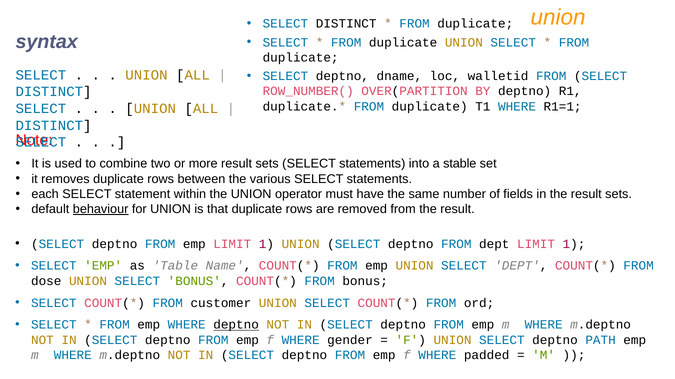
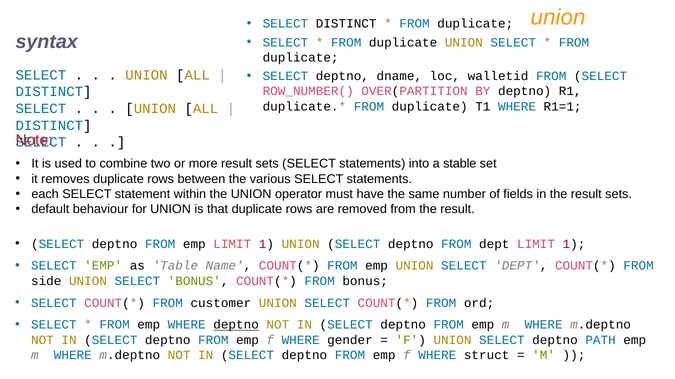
behaviour underline: present -> none
dose: dose -> side
padded: padded -> struct
